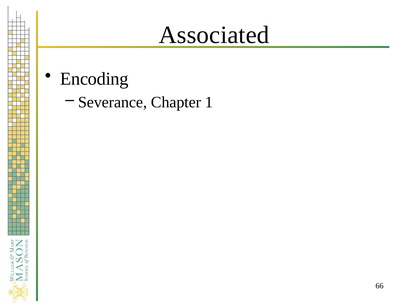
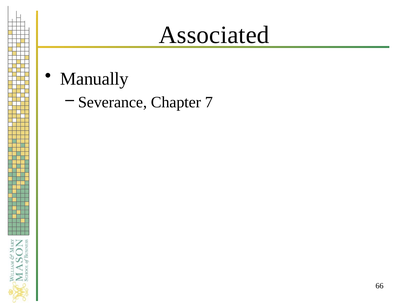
Encoding: Encoding -> Manually
1: 1 -> 7
